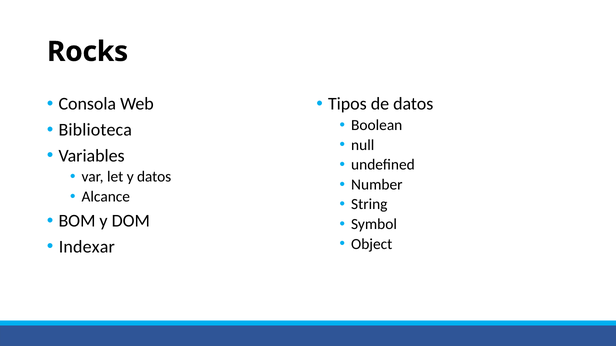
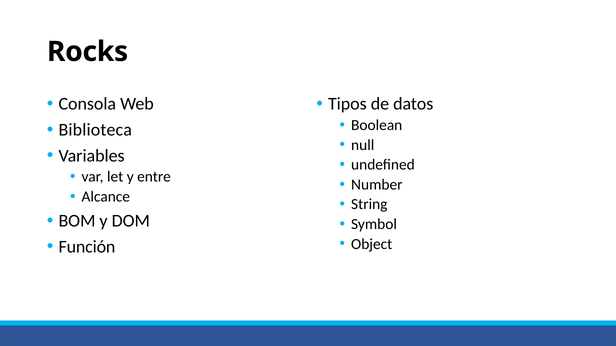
y datos: datos -> entre
Indexar: Indexar -> Función
